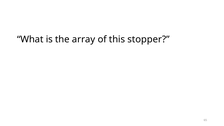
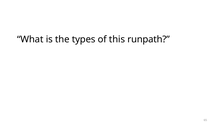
array: array -> types
stopper: stopper -> runpath
